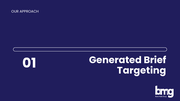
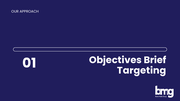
Generated: Generated -> Objectives
